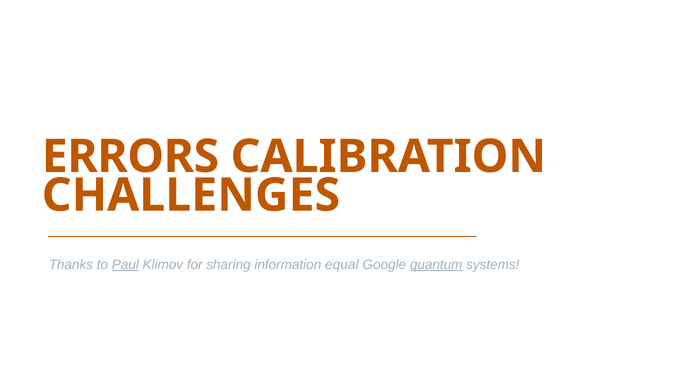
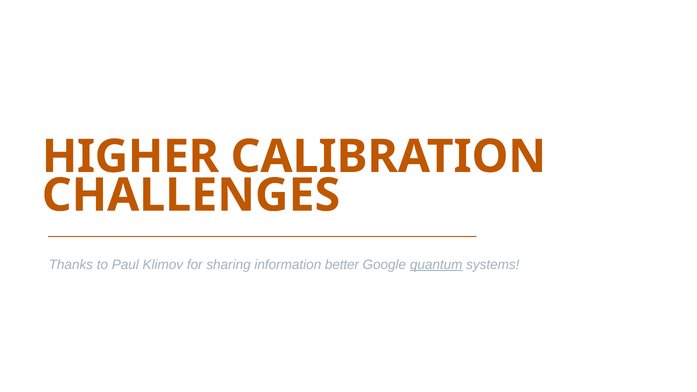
ERRORS: ERRORS -> HIGHER
Paul underline: present -> none
equal: equal -> better
